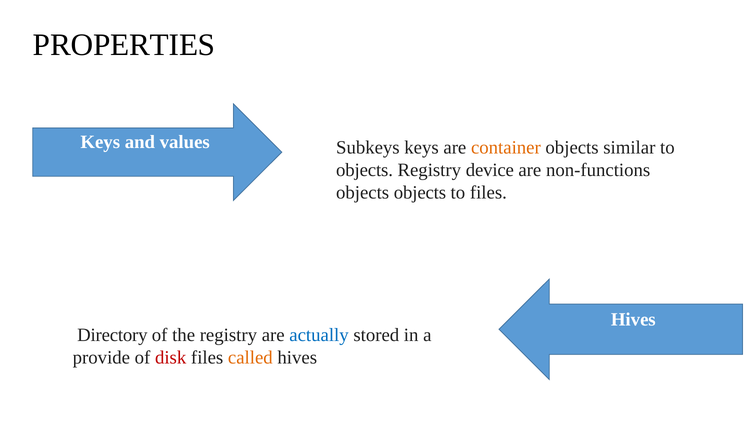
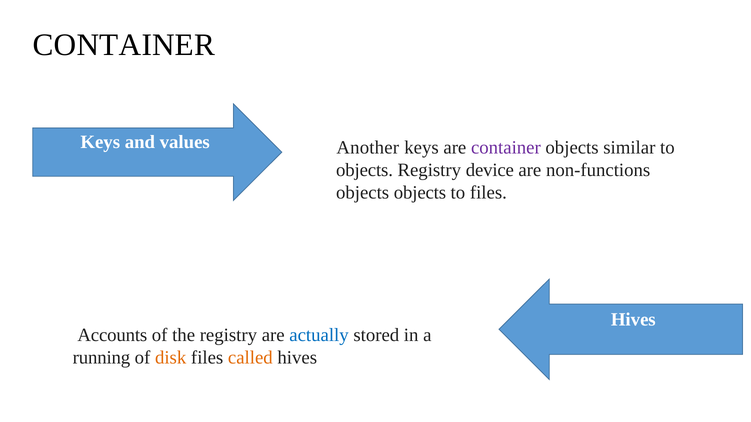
PROPERTIES at (124, 45): PROPERTIES -> CONTAINER
Subkeys: Subkeys -> Another
container at (506, 148) colour: orange -> purple
Directory: Directory -> Accounts
provide: provide -> running
disk colour: red -> orange
